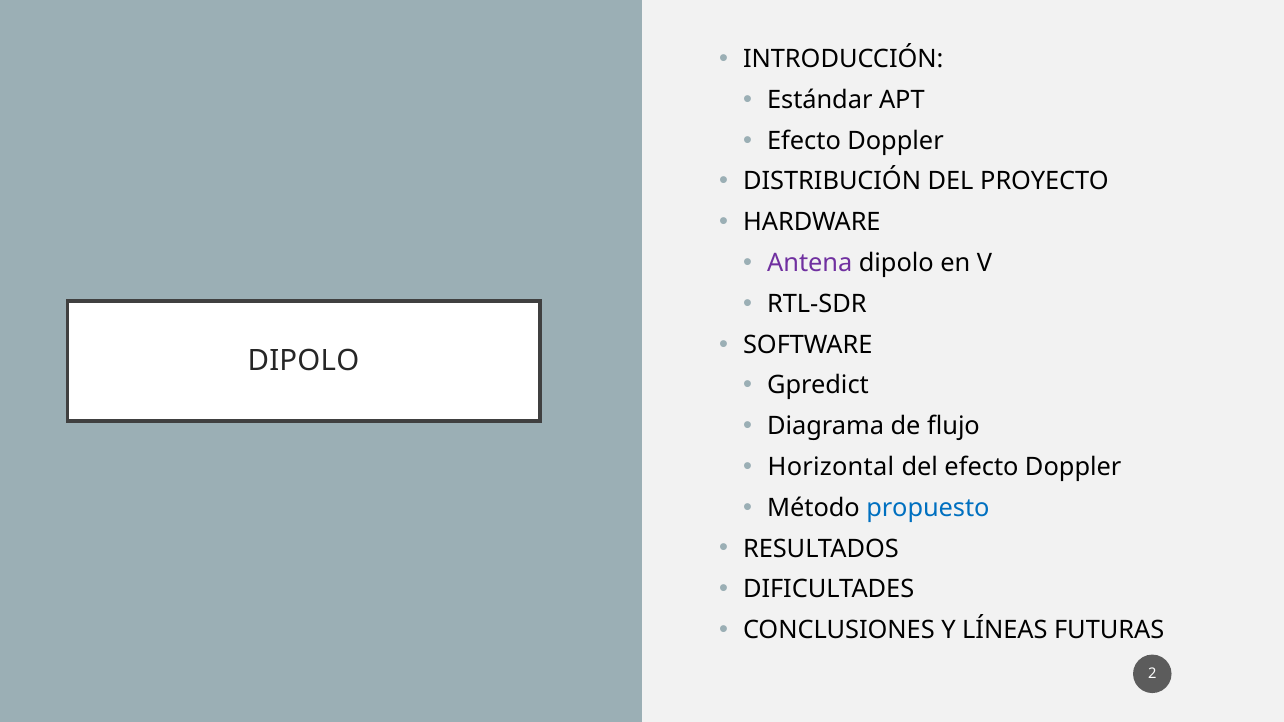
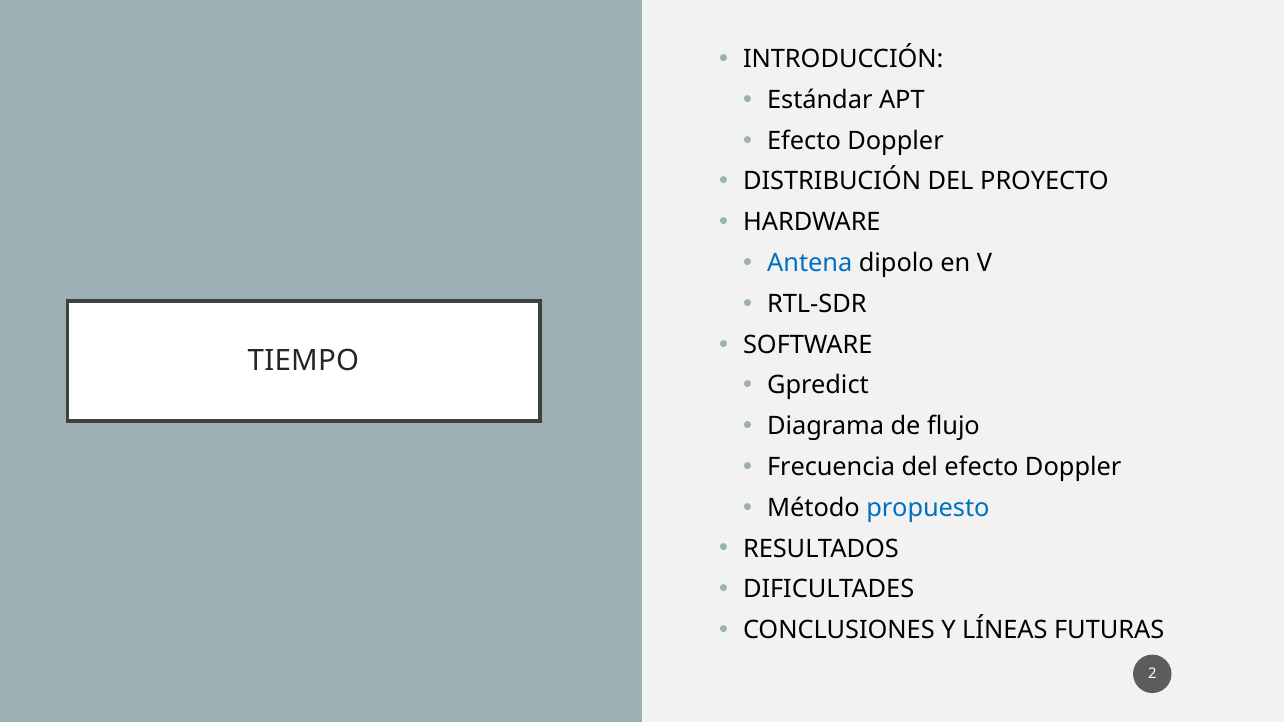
Antena colour: purple -> blue
DIPOLO at (303, 361): DIPOLO -> TIEMPO
Horizontal: Horizontal -> Frecuencia
